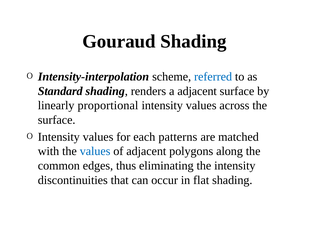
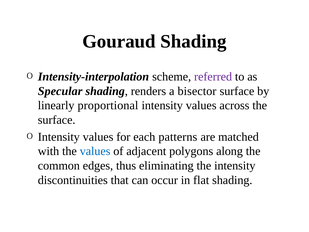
referred colour: blue -> purple
Standard: Standard -> Specular
a adjacent: adjacent -> bisector
